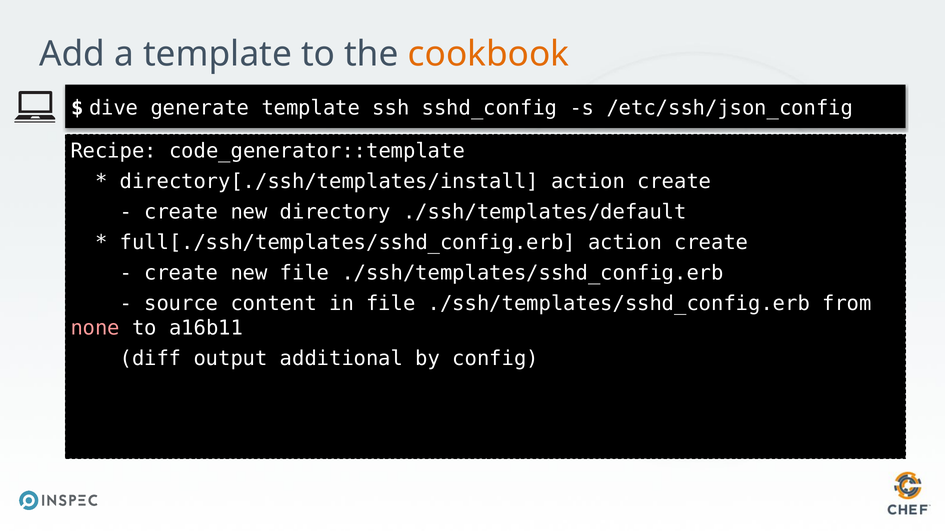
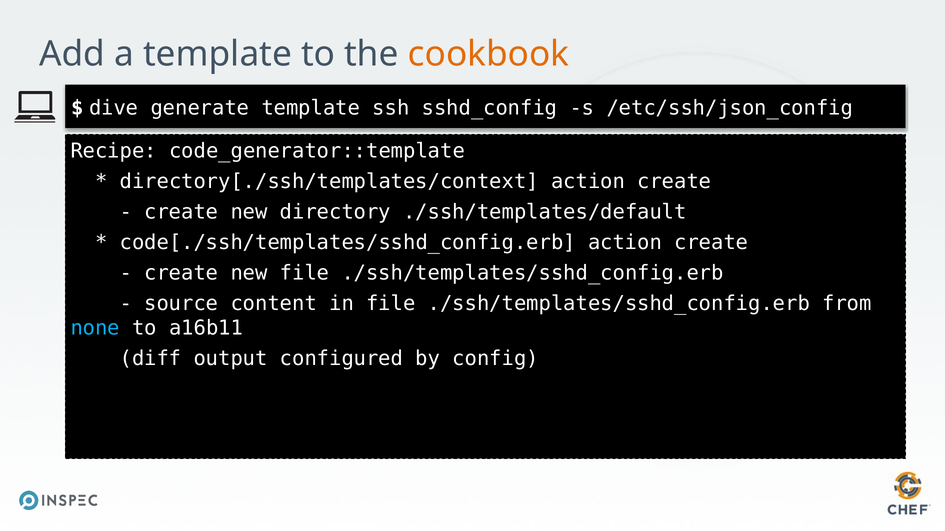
directory[./ssh/templates/install: directory[./ssh/templates/install -> directory[./ssh/templates/context
full[./ssh/templates/sshd_config.erb: full[./ssh/templates/sshd_config.erb -> code[./ssh/templates/sshd_config.erb
none colour: pink -> light blue
additional: additional -> configured
